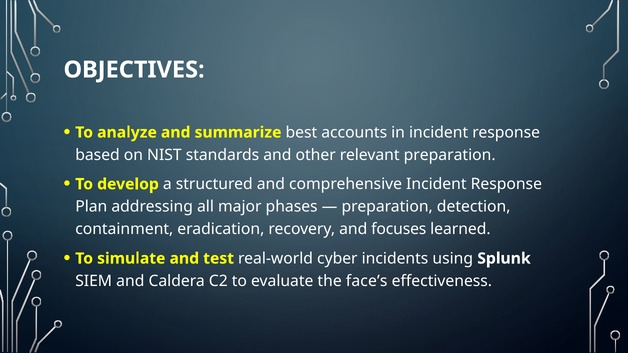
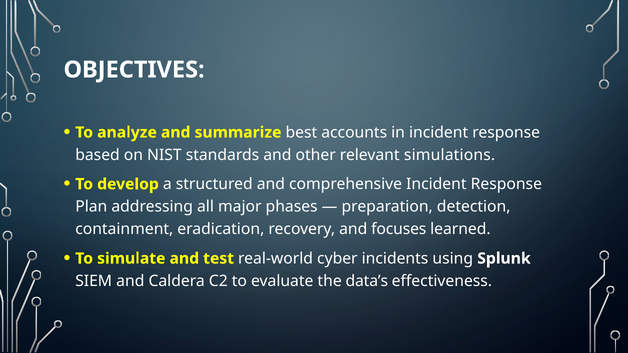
relevant preparation: preparation -> simulations
face’s: face’s -> data’s
